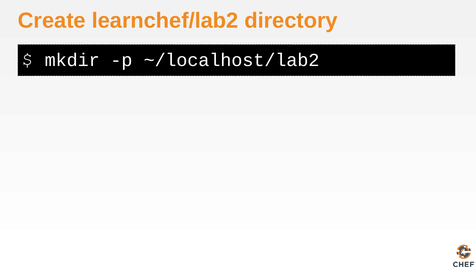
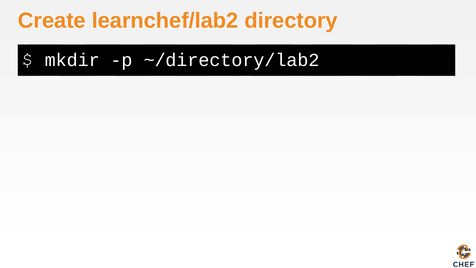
~/localhost/lab2: ~/localhost/lab2 -> ~/directory/lab2
